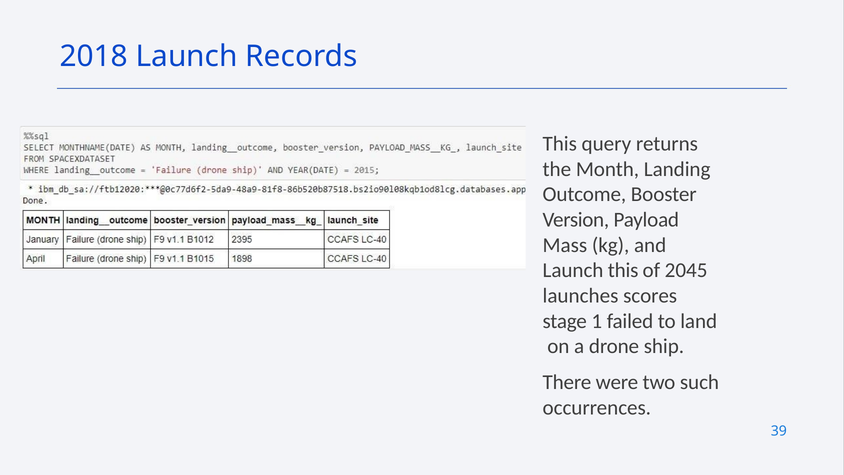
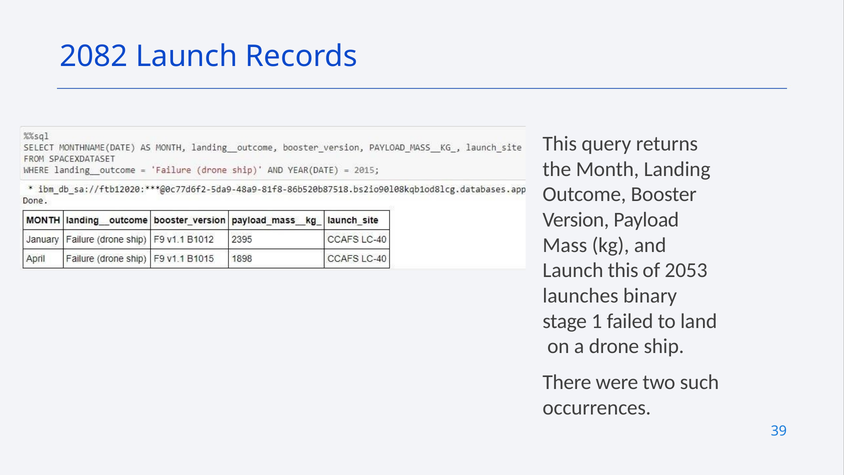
2018: 2018 -> 2082
2045: 2045 -> 2053
scores: scores -> binary
